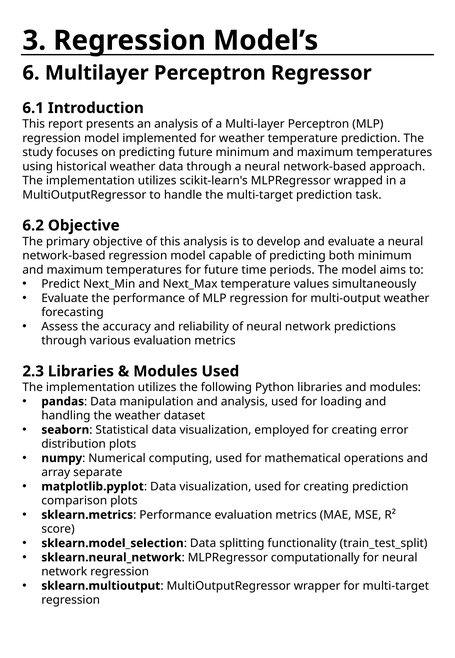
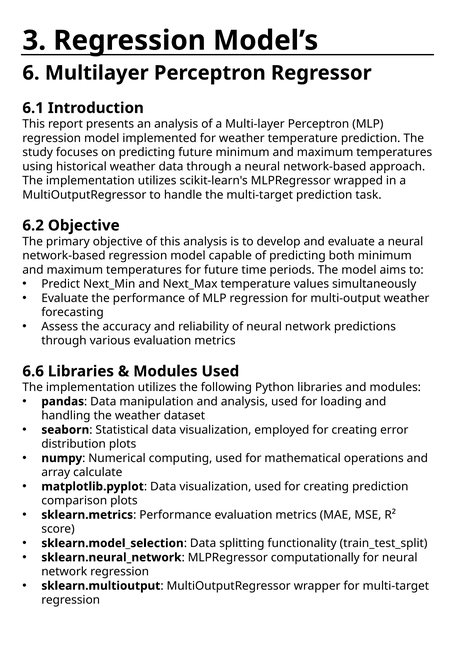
2.3: 2.3 -> 6.6
separate: separate -> calculate
